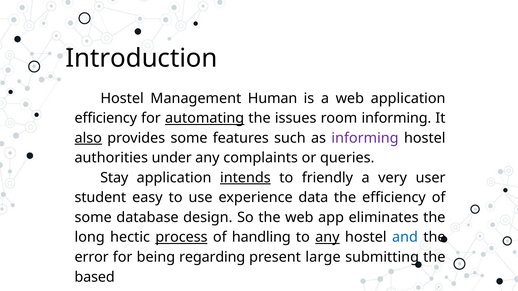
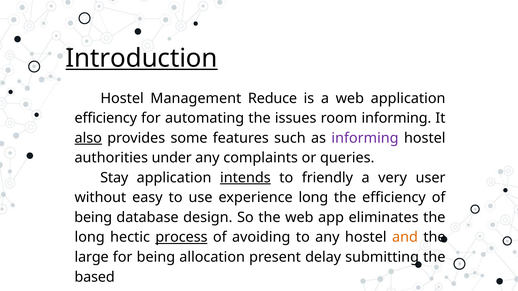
Introduction underline: none -> present
Human: Human -> Reduce
automating underline: present -> none
student: student -> without
experience data: data -> long
some at (93, 218): some -> being
handling: handling -> avoiding
any at (327, 238) underline: present -> none
and colour: blue -> orange
error: error -> large
regarding: regarding -> allocation
large: large -> delay
